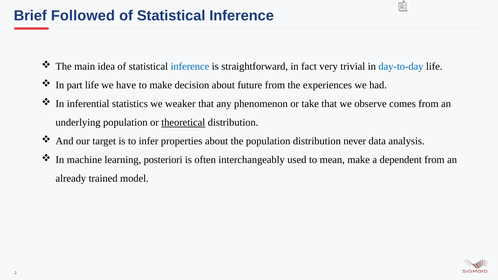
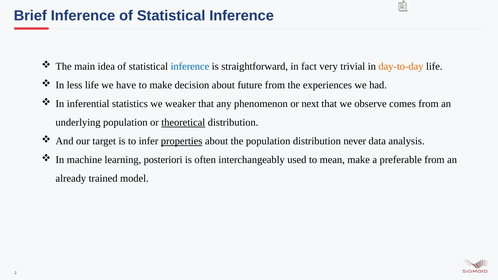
Brief Followed: Followed -> Inference
day-to-day colour: blue -> orange
part: part -> less
take: take -> next
properties underline: none -> present
dependent: dependent -> preferable
